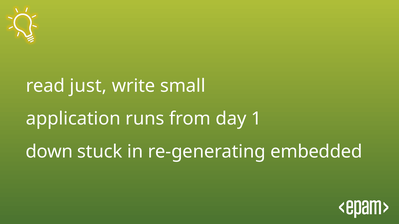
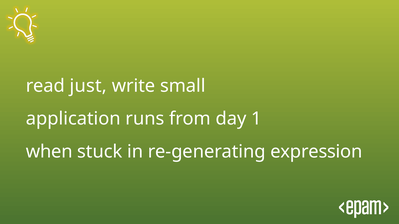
down: down -> when
embedded: embedded -> expression
